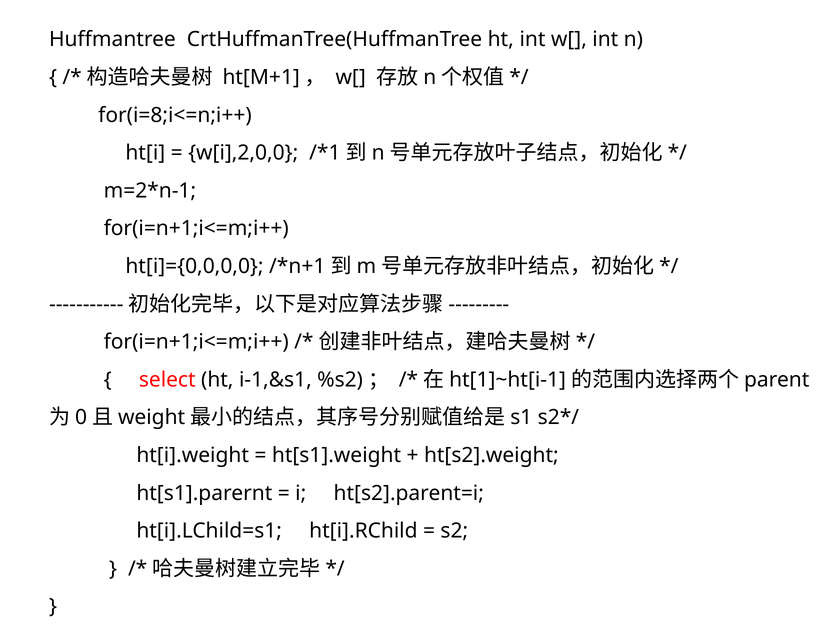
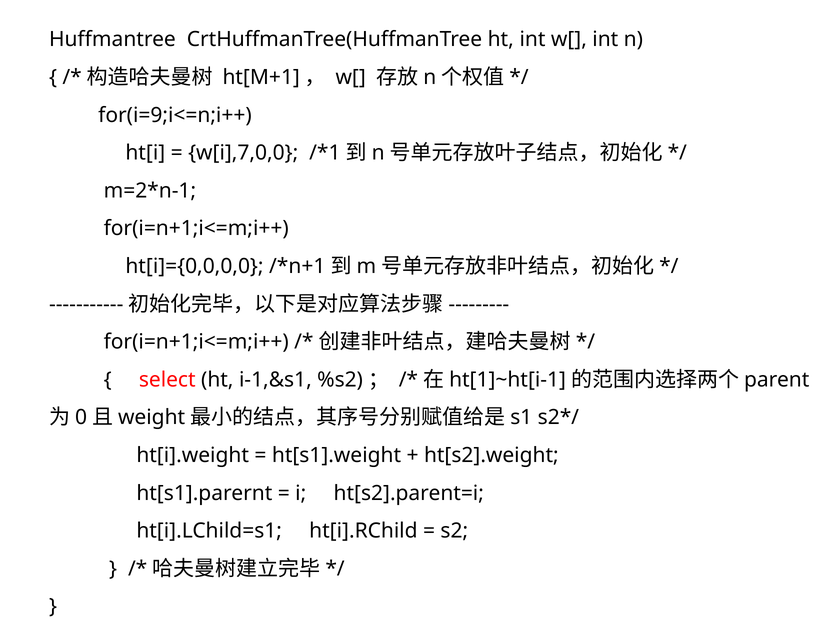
for(i=8;i<=n;i++: for(i=8;i<=n;i++ -> for(i=9;i<=n;i++
w[i],2,0,0: w[i],2,0,0 -> w[i],7,0,0
